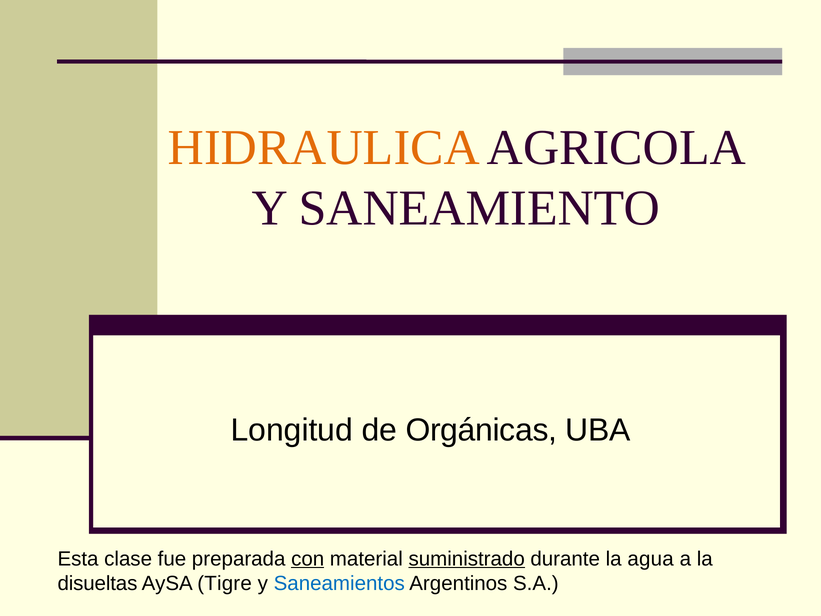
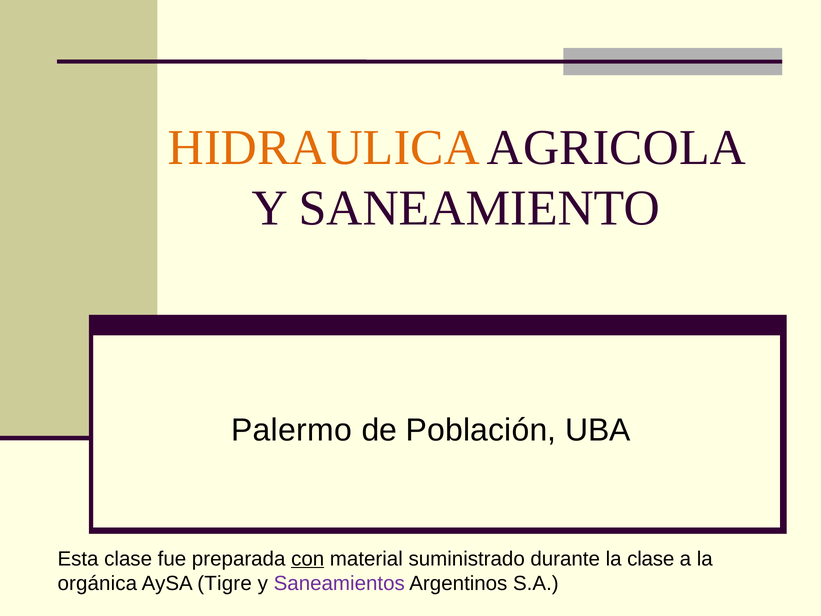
Longitud: Longitud -> Palermo
Orgánicas: Orgánicas -> Población
suministrado underline: present -> none
la agua: agua -> clase
disueltas: disueltas -> orgánica
Saneamientos colour: blue -> purple
